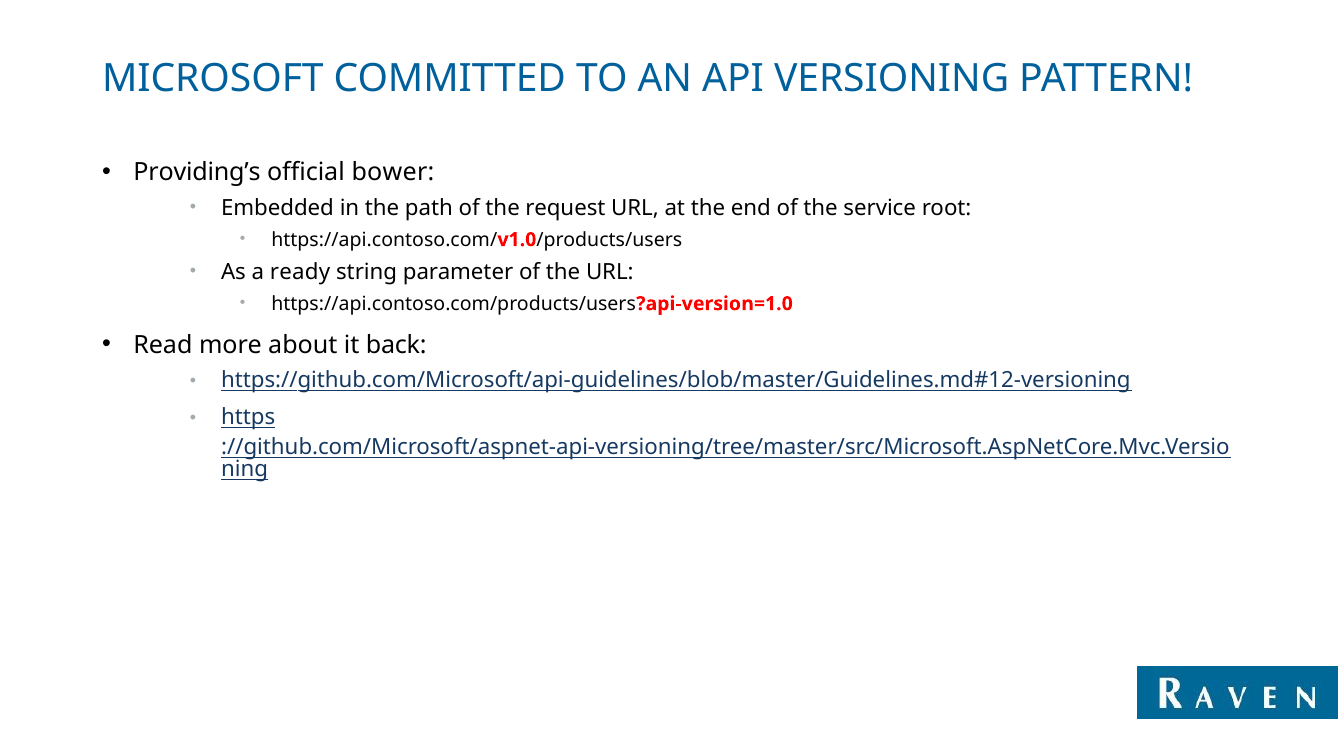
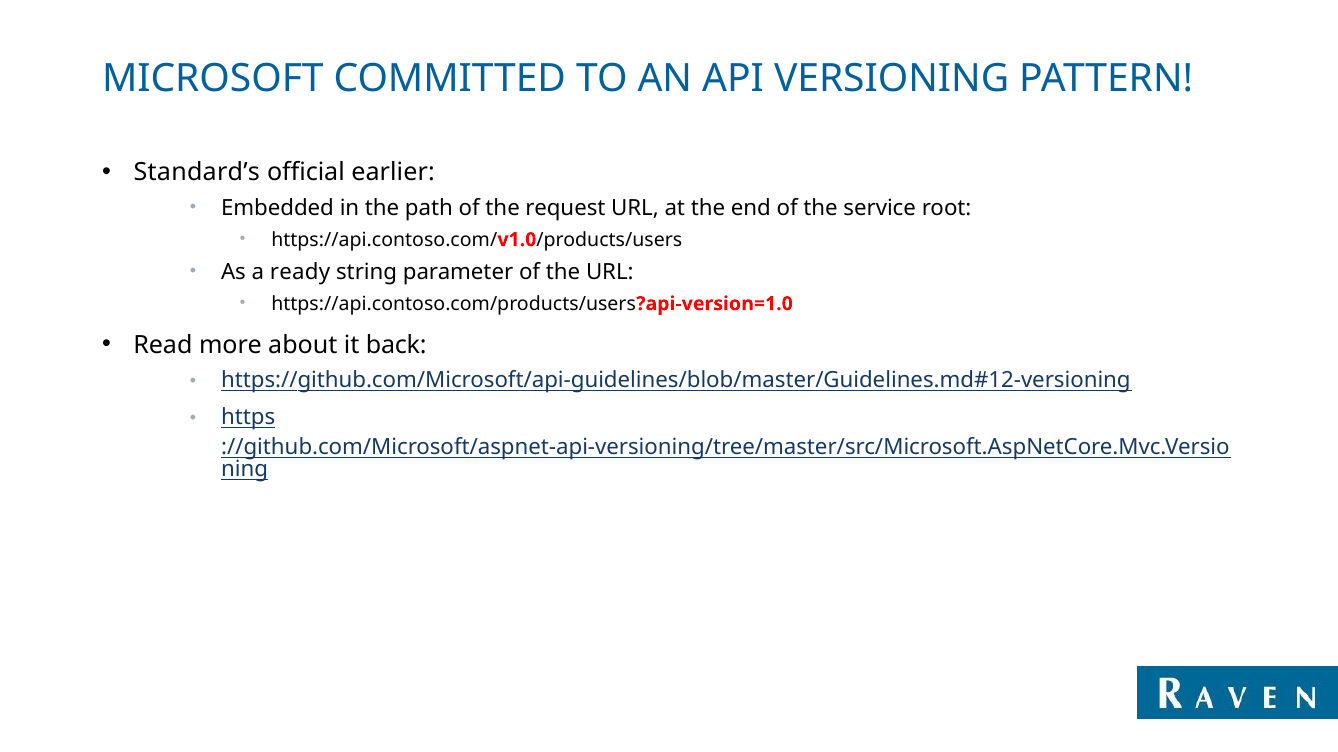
Providing’s: Providing’s -> Standard’s
bower: bower -> earlier
